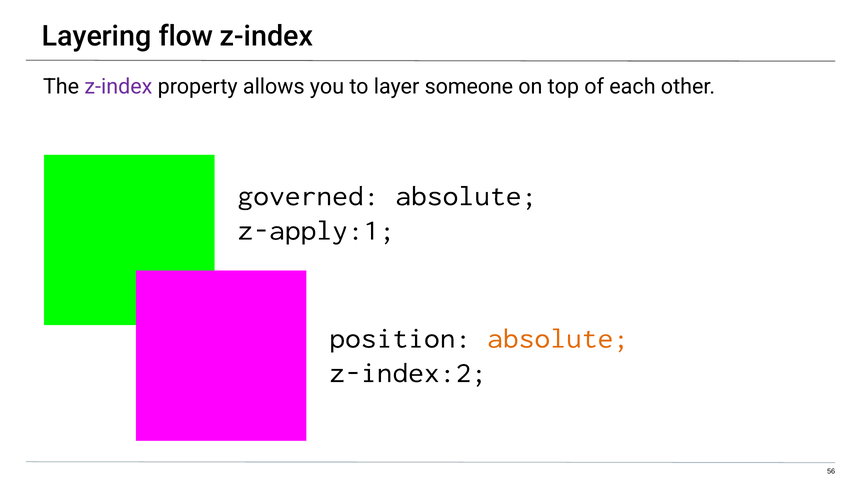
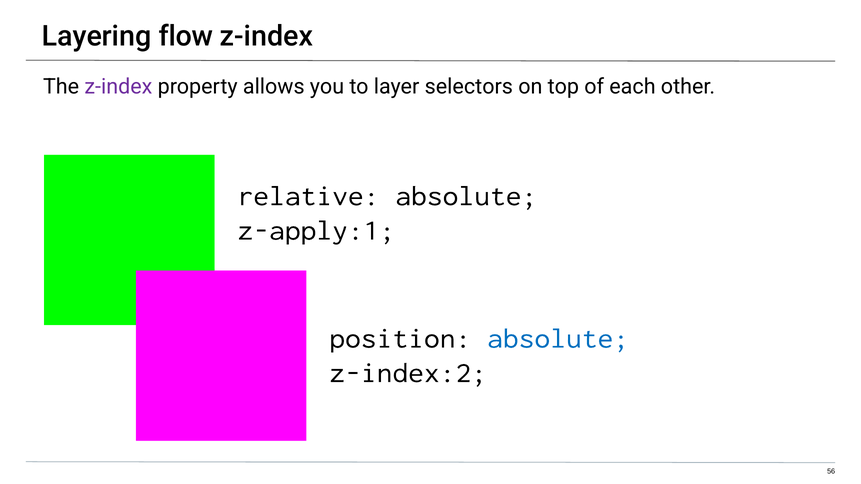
someone: someone -> selectors
governed: governed -> relative
absolute at (558, 338) colour: orange -> blue
